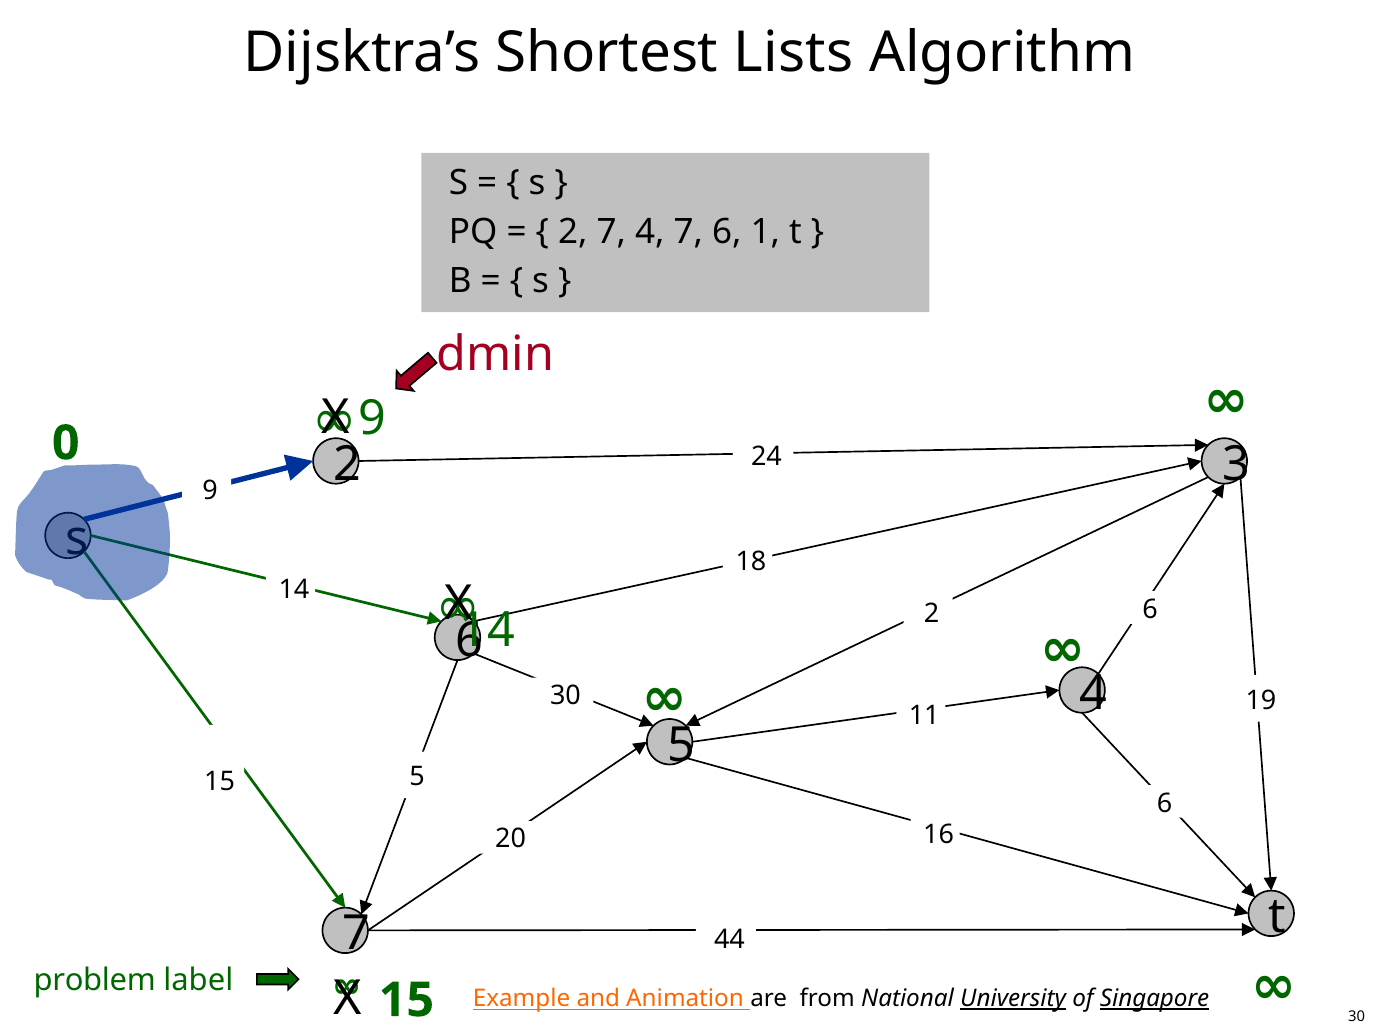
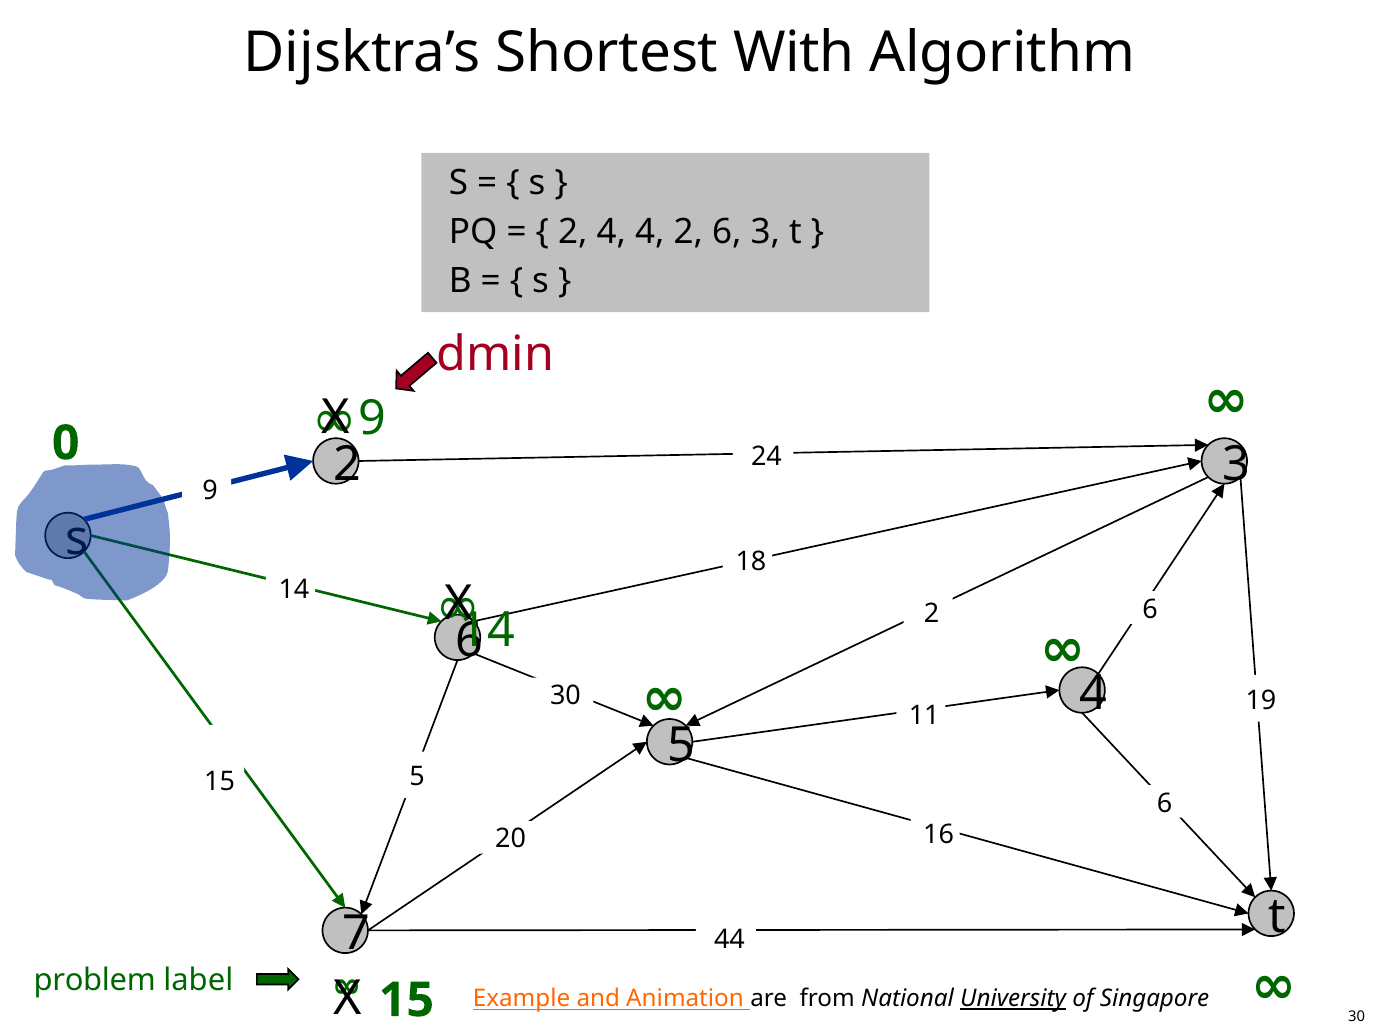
Lists: Lists -> With
2 7: 7 -> 4
4 7: 7 -> 2
6 1: 1 -> 3
Singapore underline: present -> none
